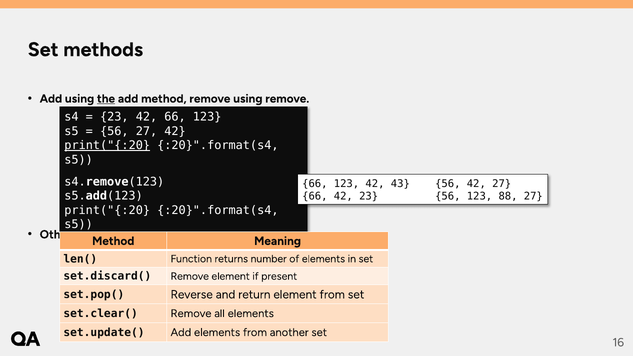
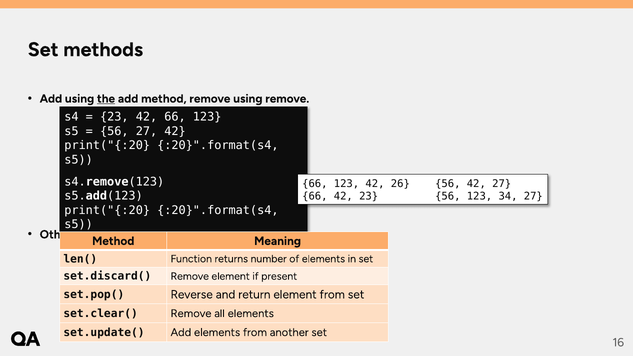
print("{:20 at (107, 145) underline: present -> none
43: 43 -> 26
88: 88 -> 34
